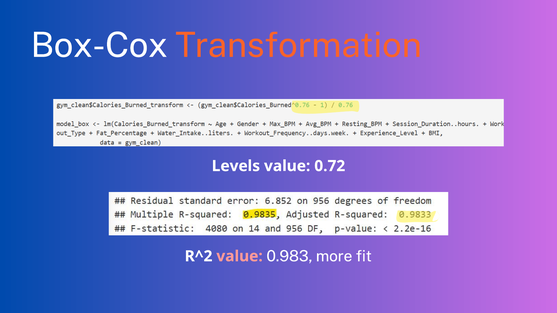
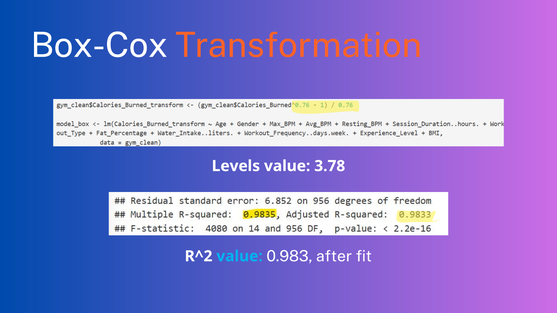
0.72: 0.72 -> 3.78
value at (240, 256) colour: pink -> light blue
more: more -> after
